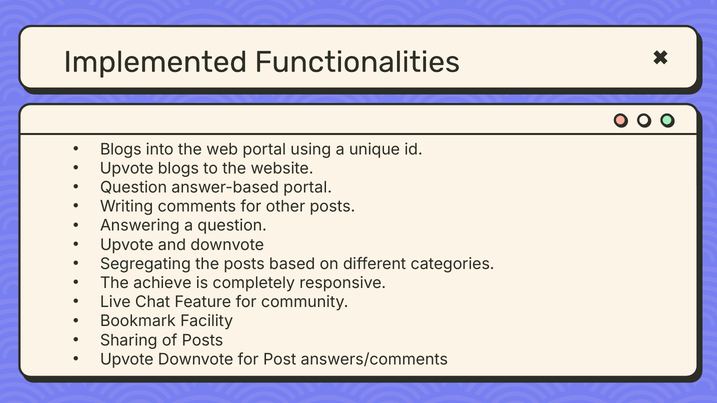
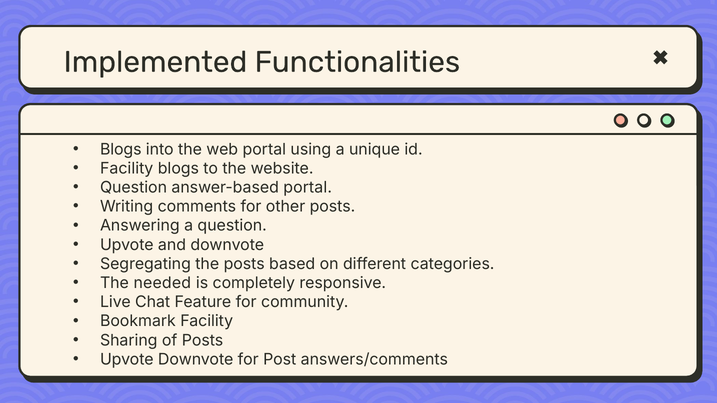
Upvote at (127, 169): Upvote -> Facility
achieve: achieve -> needed
